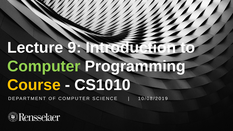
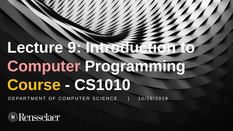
Computer at (44, 66) colour: light green -> pink
